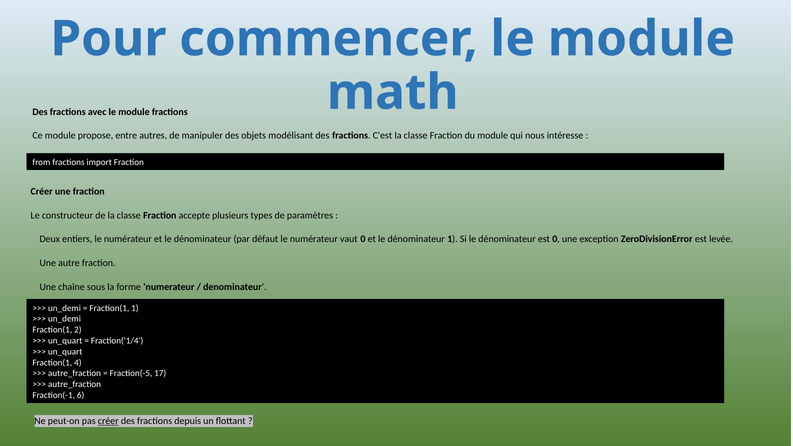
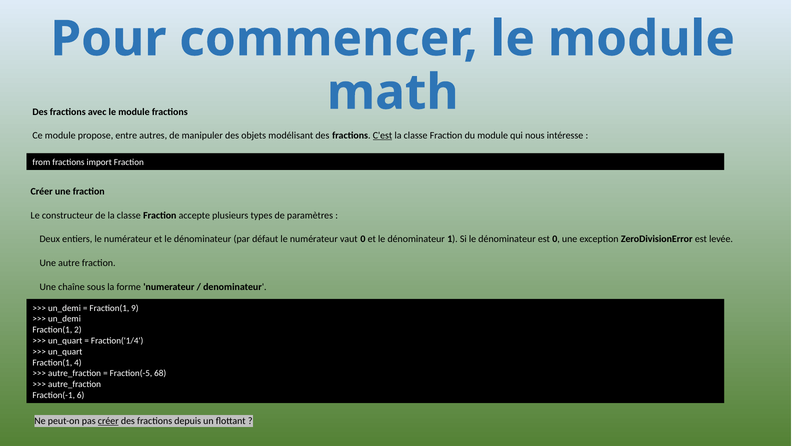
C'est underline: none -> present
Fraction(1 1: 1 -> 9
17: 17 -> 68
